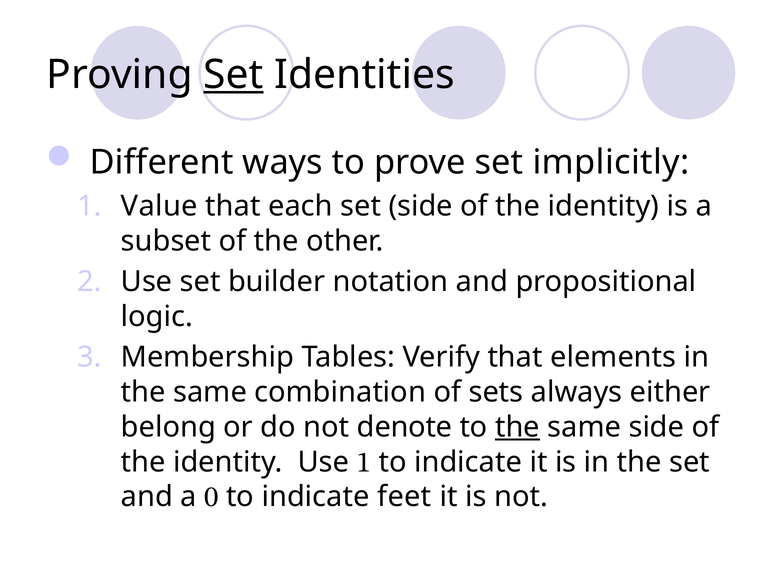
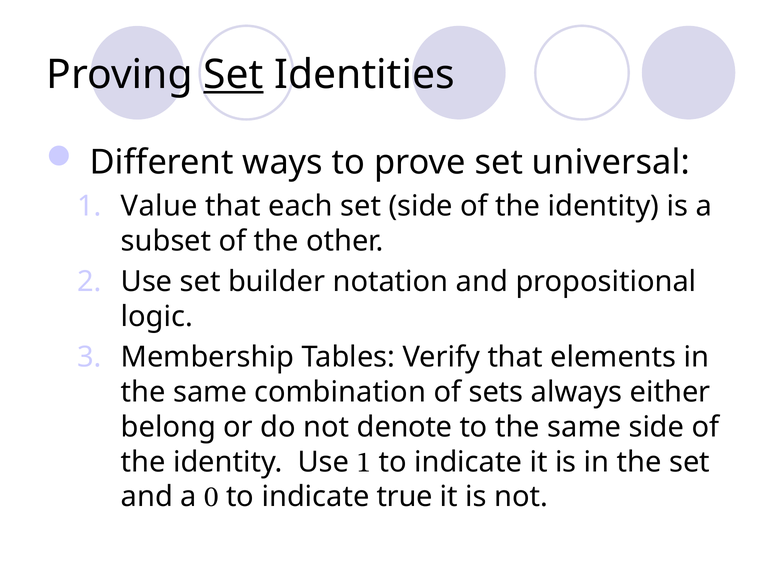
implicitly: implicitly -> universal
the at (517, 427) underline: present -> none
feet: feet -> true
